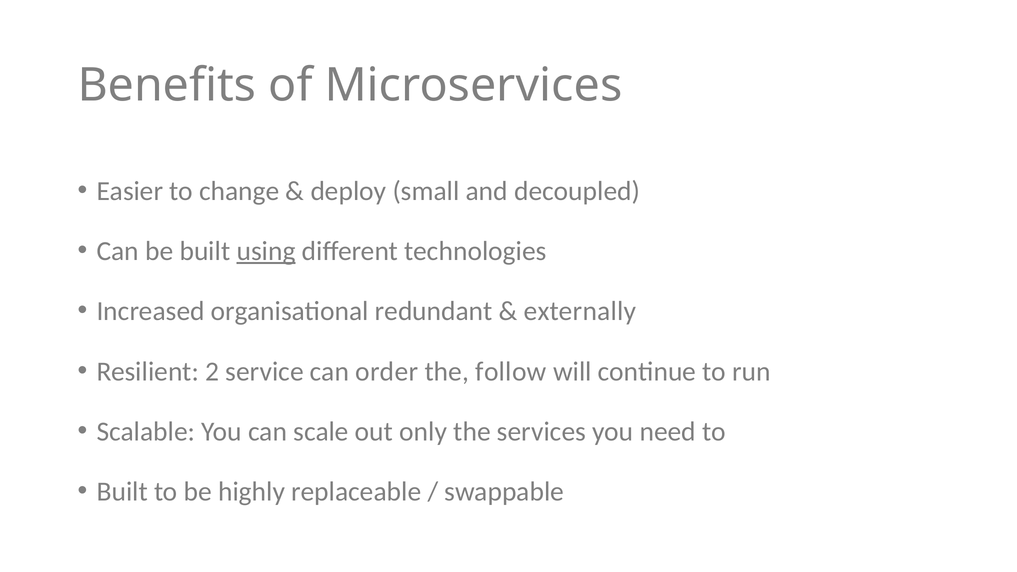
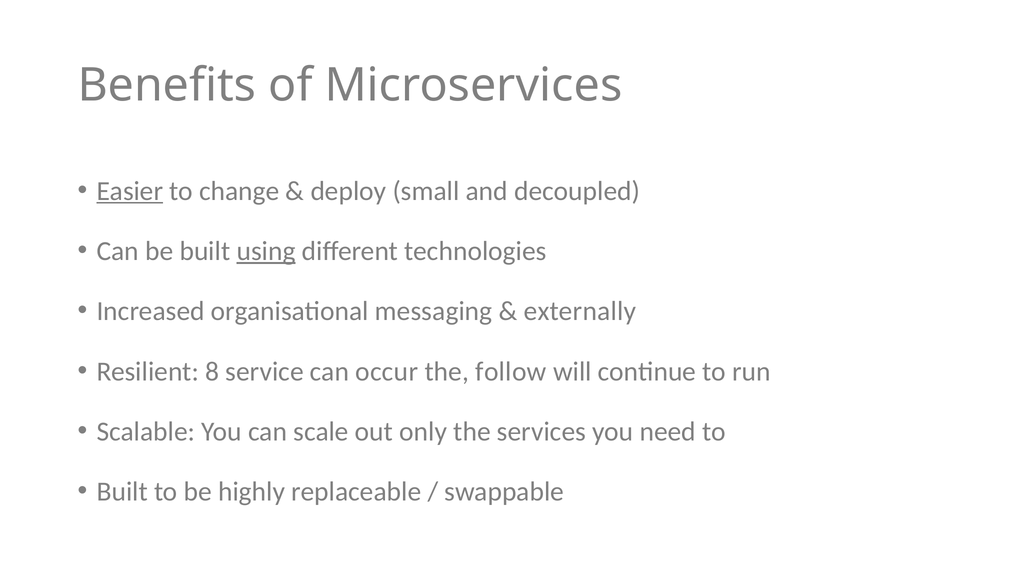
Easier underline: none -> present
redundant: redundant -> messaging
2: 2 -> 8
order: order -> occur
